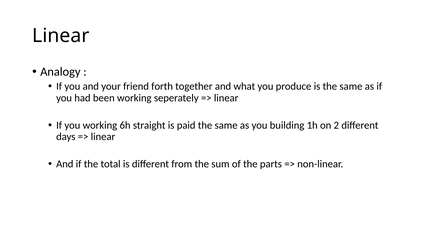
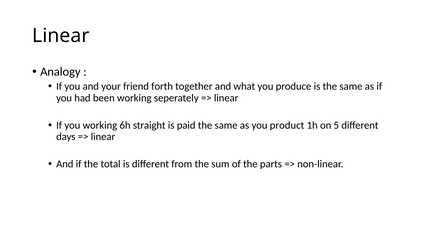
building: building -> product
2: 2 -> 5
